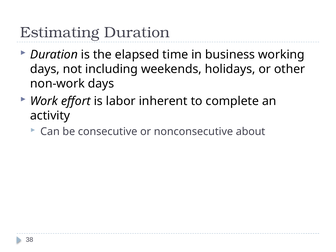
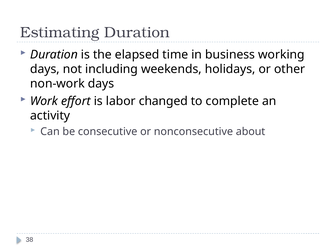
inherent: inherent -> changed
